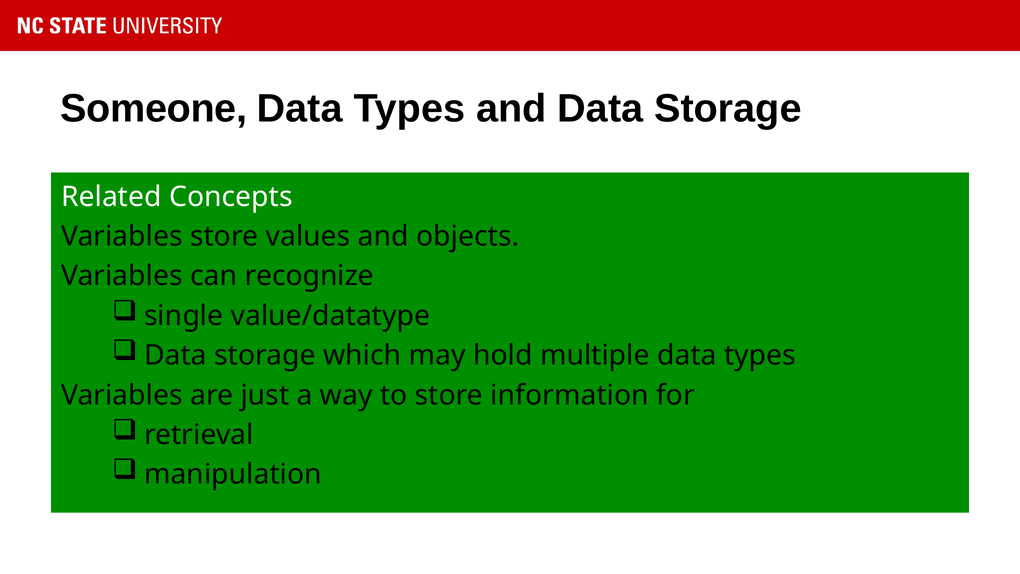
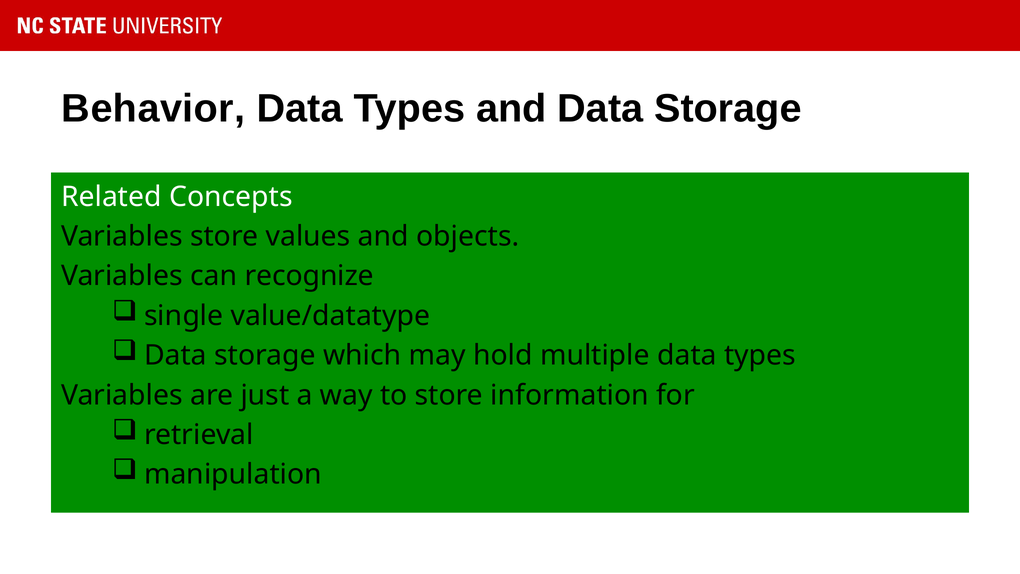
Someone: Someone -> Behavior
